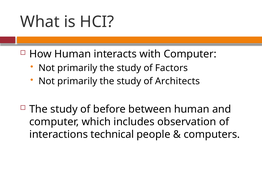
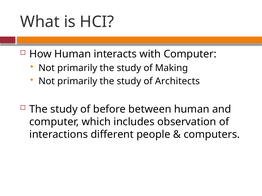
Factors: Factors -> Making
technical: technical -> different
